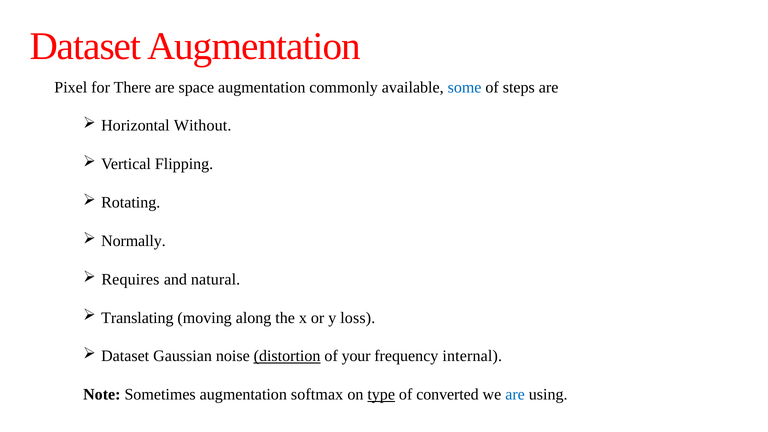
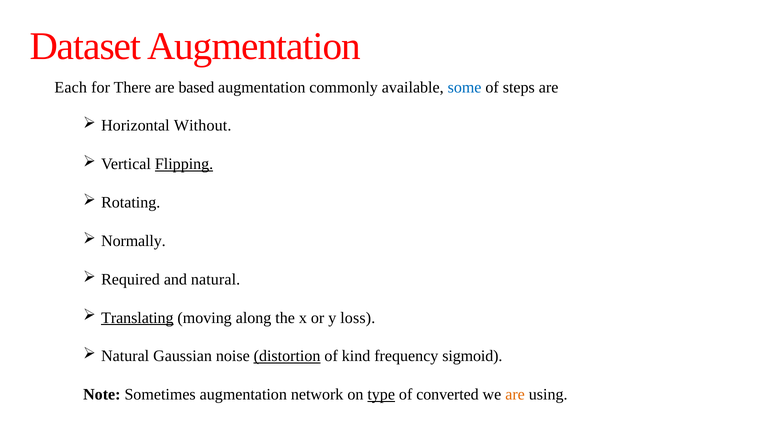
Pixel: Pixel -> Each
space: space -> based
Flipping underline: none -> present
Requires: Requires -> Required
Translating underline: none -> present
Dataset at (125, 356): Dataset -> Natural
your: your -> kind
internal: internal -> sigmoid
softmax: softmax -> network
are at (515, 395) colour: blue -> orange
